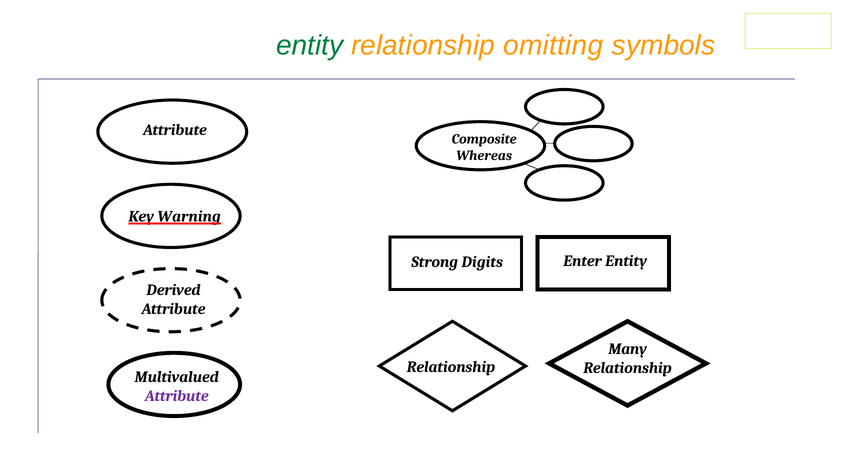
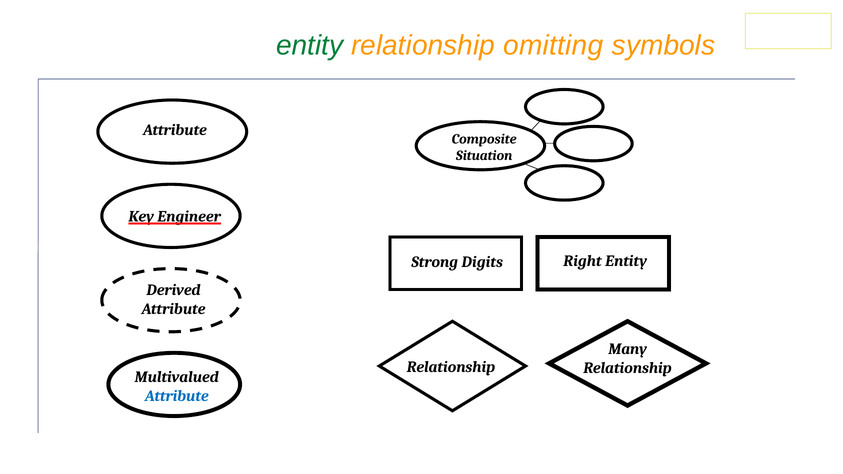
Whereas: Whereas -> Situation
Warning: Warning -> Engineer
Enter: Enter -> Right
Attribute at (177, 396) colour: purple -> blue
